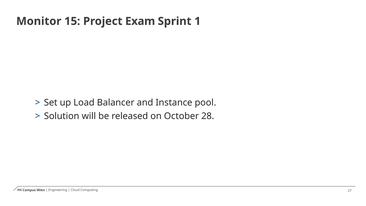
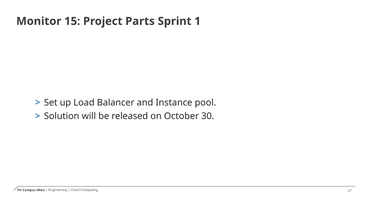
Exam: Exam -> Parts
28: 28 -> 30
